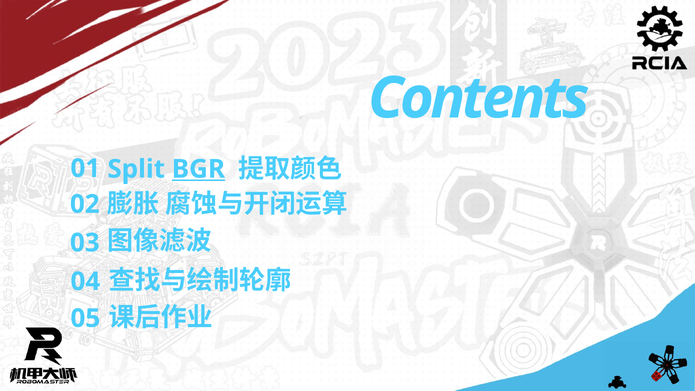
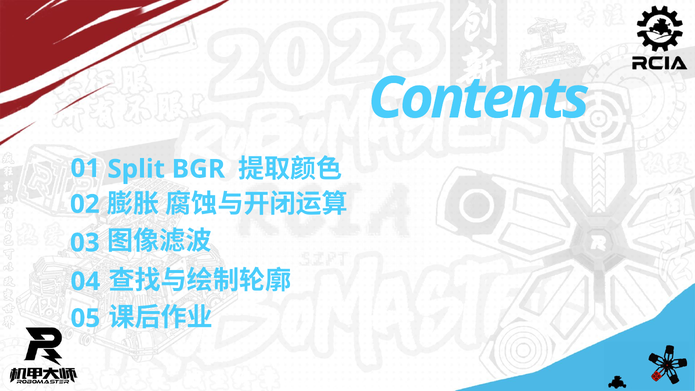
BGR underline: present -> none
